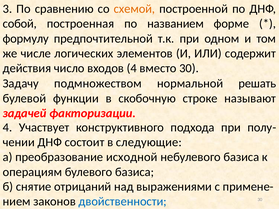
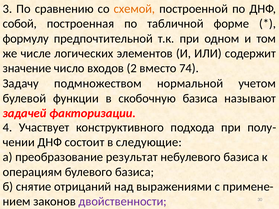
названием: названием -> табличной
действия: действия -> значение
входов 4: 4 -> 2
вместо 30: 30 -> 74
решать: решать -> учетом
скобочную строке: строке -> базиса
исходной: исходной -> результат
двойственности colour: blue -> purple
